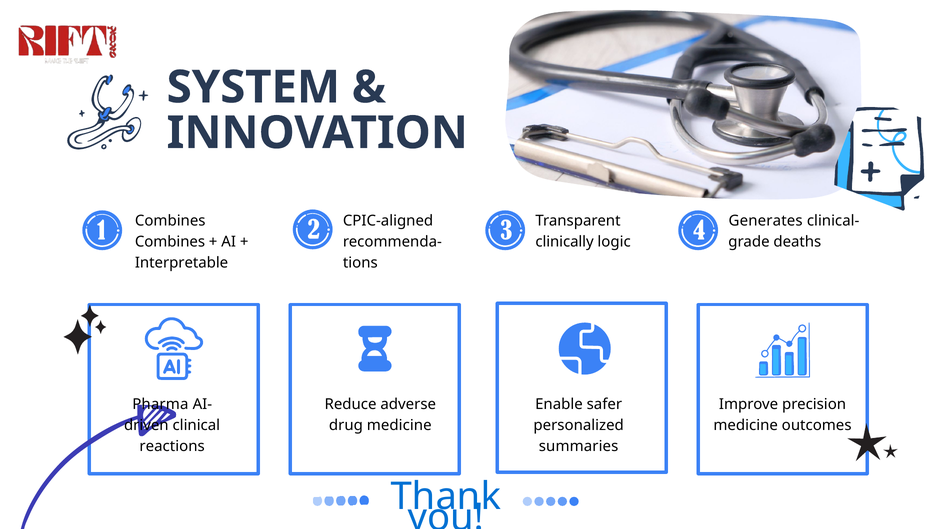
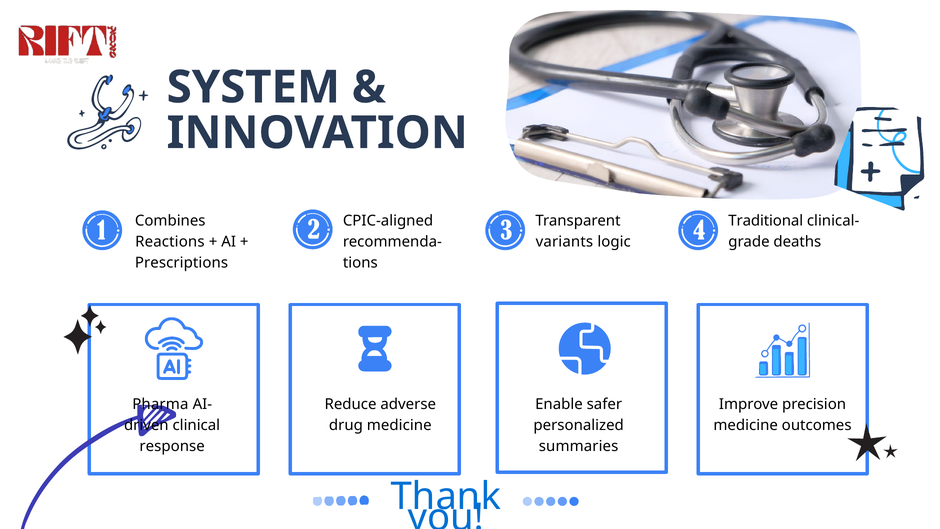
Generates: Generates -> Traditional
Combines at (170, 242): Combines -> Reactions
clinically: clinically -> variants
Interpretable: Interpretable -> Prescriptions
reactions: reactions -> response
